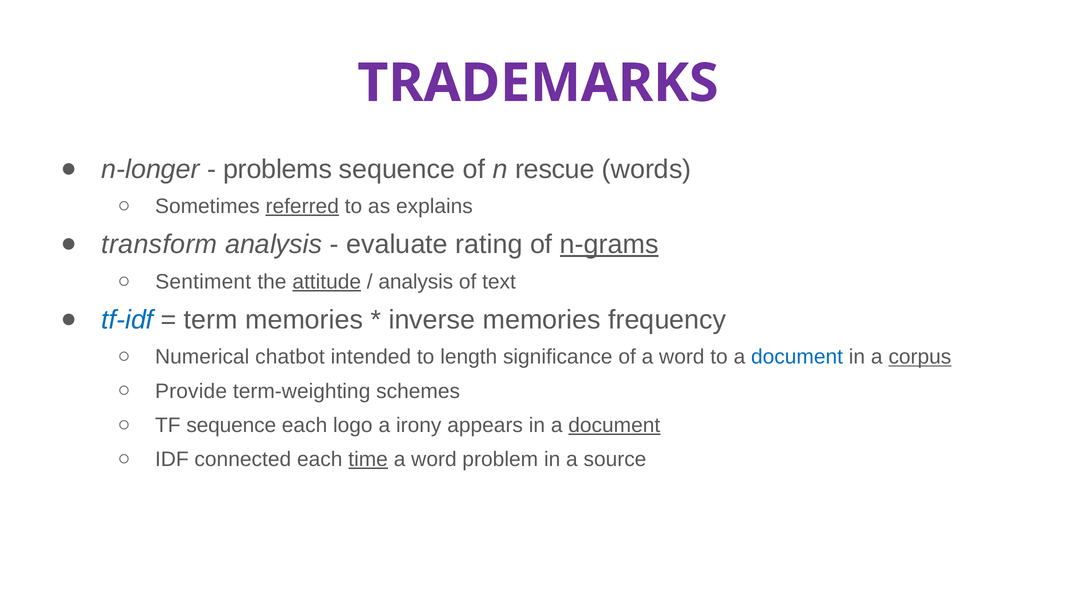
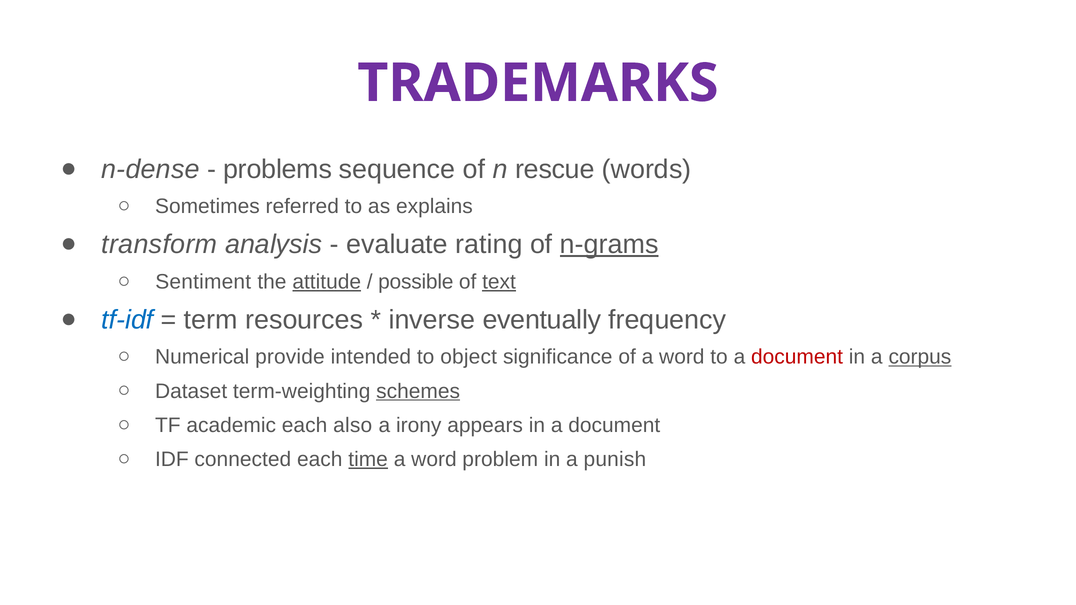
n-longer: n-longer -> n-dense
referred underline: present -> none
analysis at (416, 282): analysis -> possible
text underline: none -> present
term memories: memories -> resources
inverse memories: memories -> eventually
chatbot: chatbot -> provide
length: length -> object
document at (797, 357) colour: blue -> red
Provide: Provide -> Dataset
schemes underline: none -> present
TF sequence: sequence -> academic
logo: logo -> also
document at (614, 425) underline: present -> none
source: source -> punish
